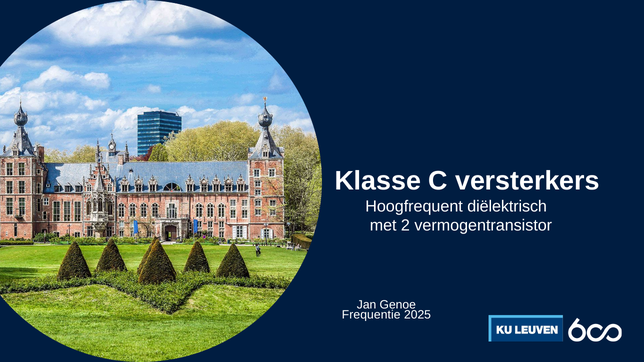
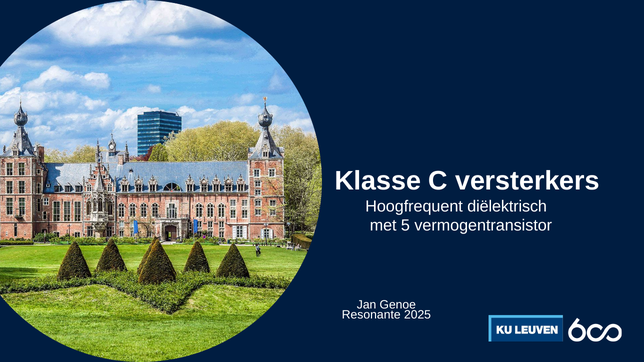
2: 2 -> 5
Frequentie: Frequentie -> Resonante
